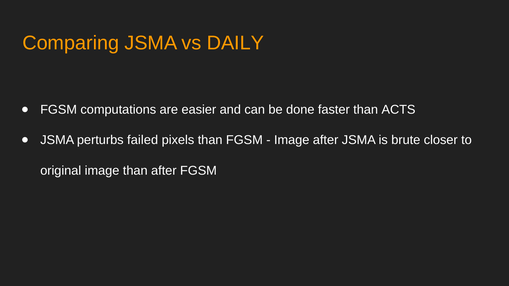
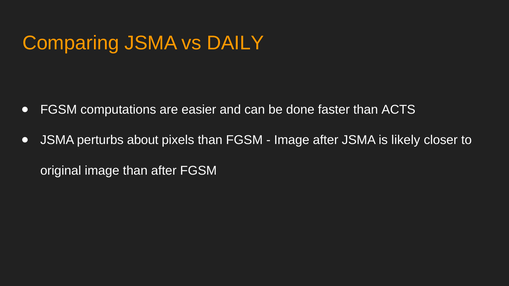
failed: failed -> about
brute: brute -> likely
